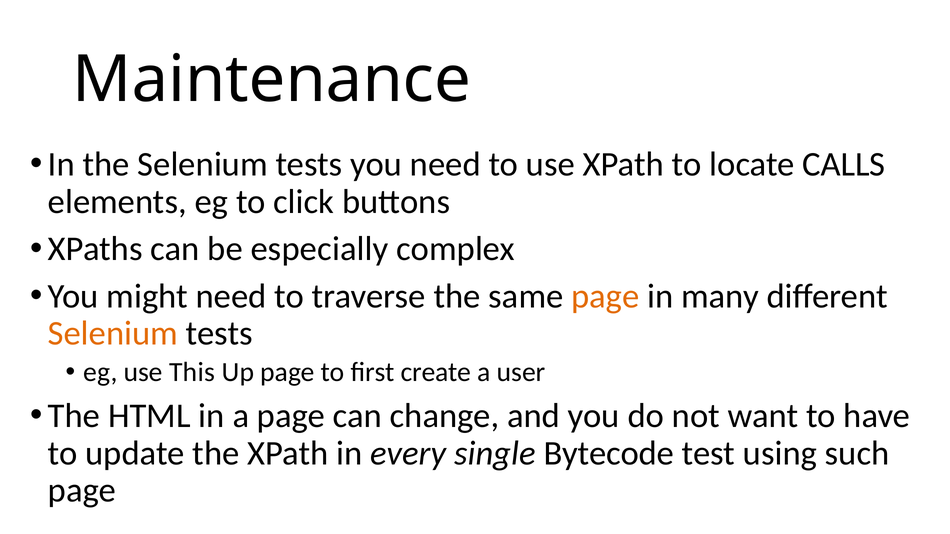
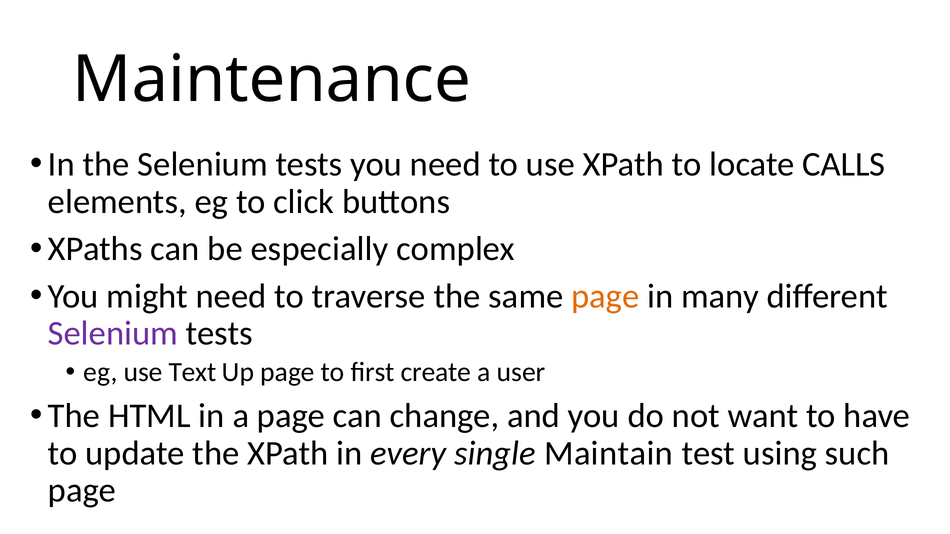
Selenium at (113, 334) colour: orange -> purple
This: This -> Text
Bytecode: Bytecode -> Maintain
